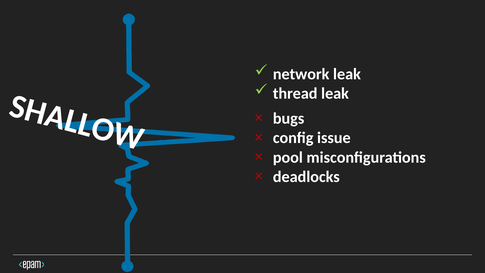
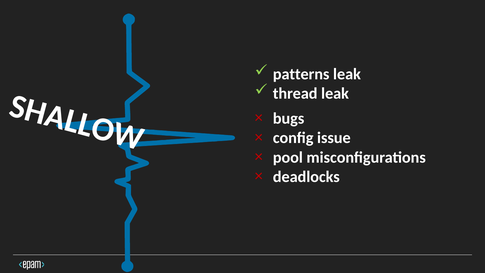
network: network -> patterns
